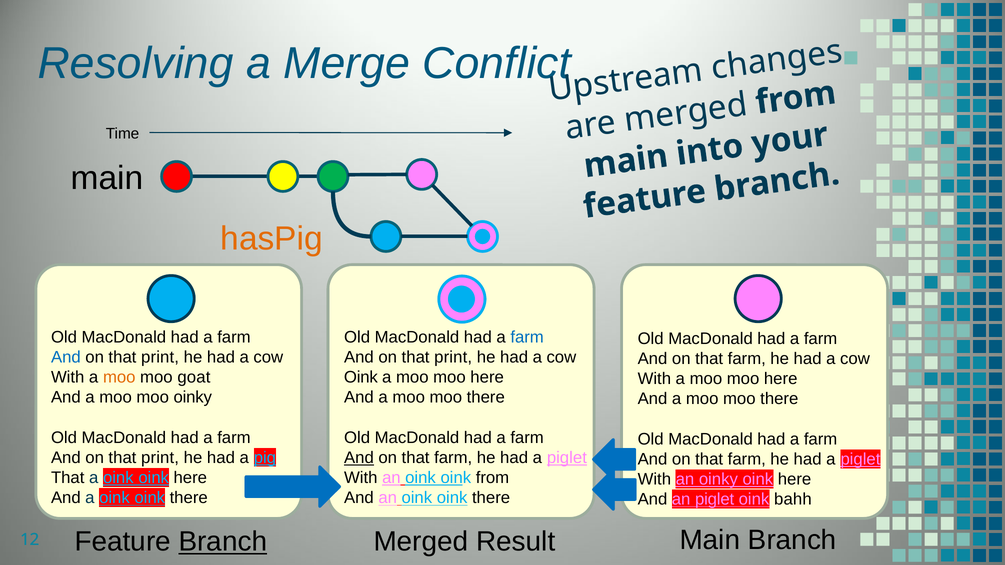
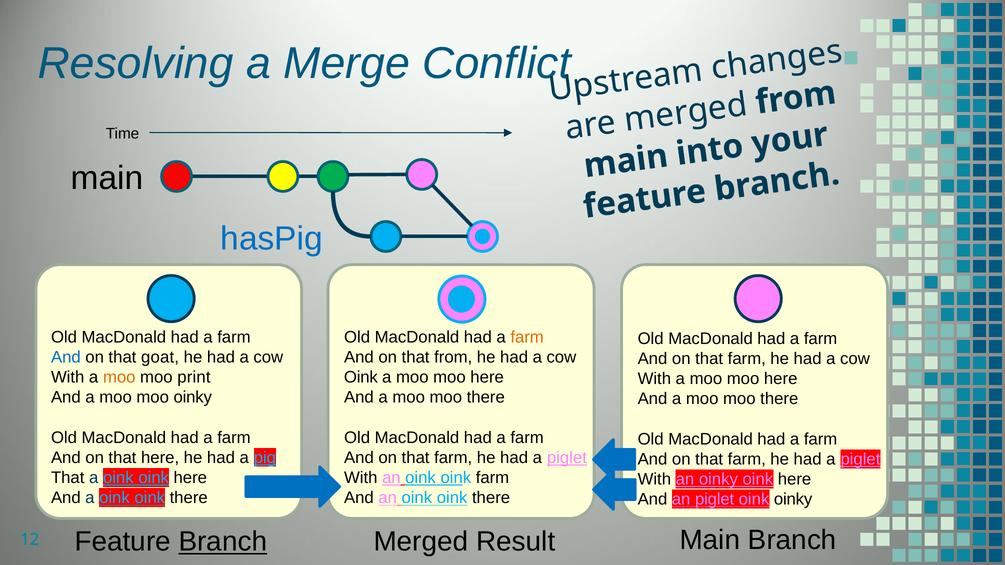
hasPig colour: orange -> blue
farm at (527, 337) colour: blue -> orange
print at (160, 357): print -> goat
print at (453, 357): print -> from
goat: goat -> print
print at (160, 458): print -> here
And at (359, 458) underline: present -> none
oink from: from -> farm
oink bahh: bahh -> oinky
